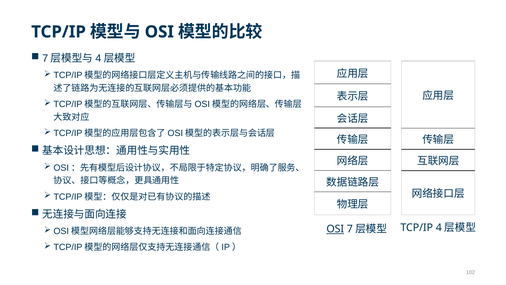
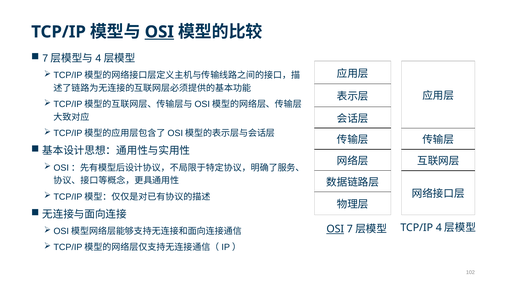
OSI at (159, 32) underline: none -> present
